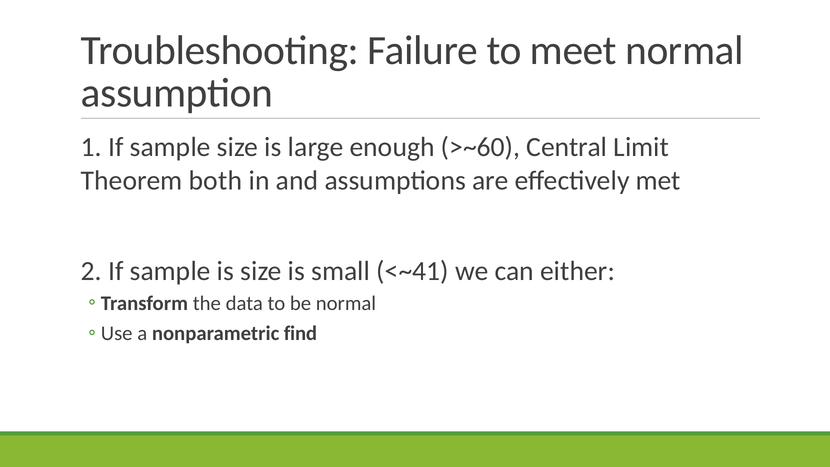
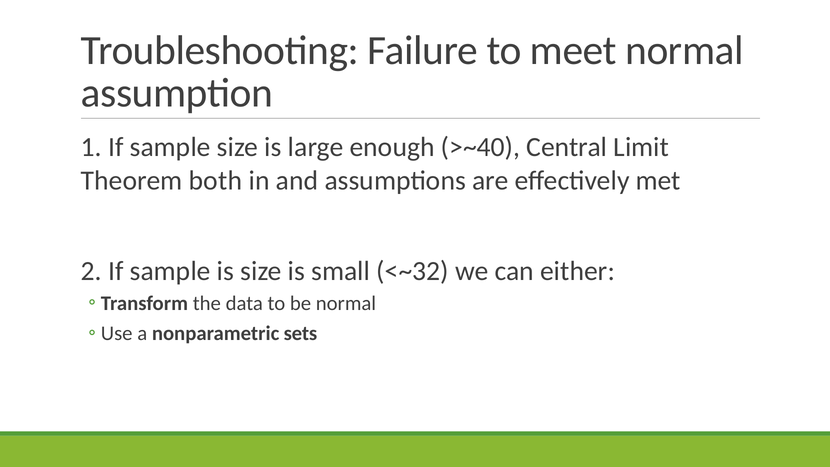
>~60: >~60 -> >~40
<~41: <~41 -> <~32
find: find -> sets
